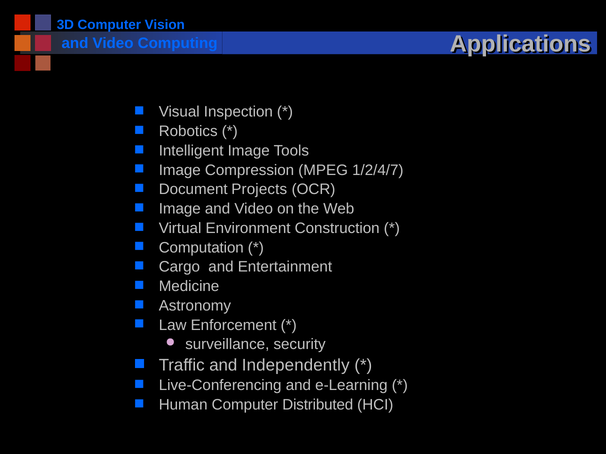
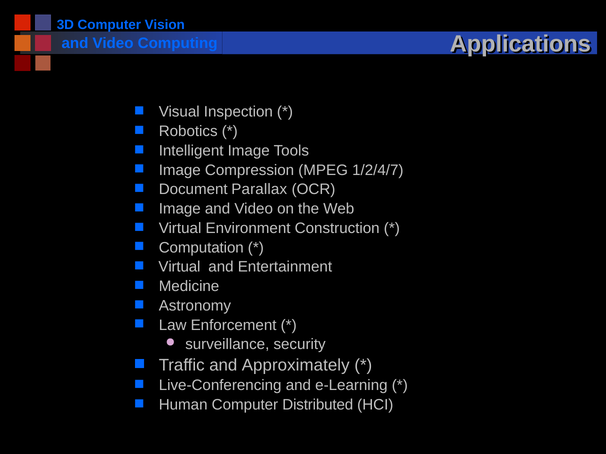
Projects: Projects -> Parallax
Cargo at (179, 267): Cargo -> Virtual
Independently: Independently -> Approximately
